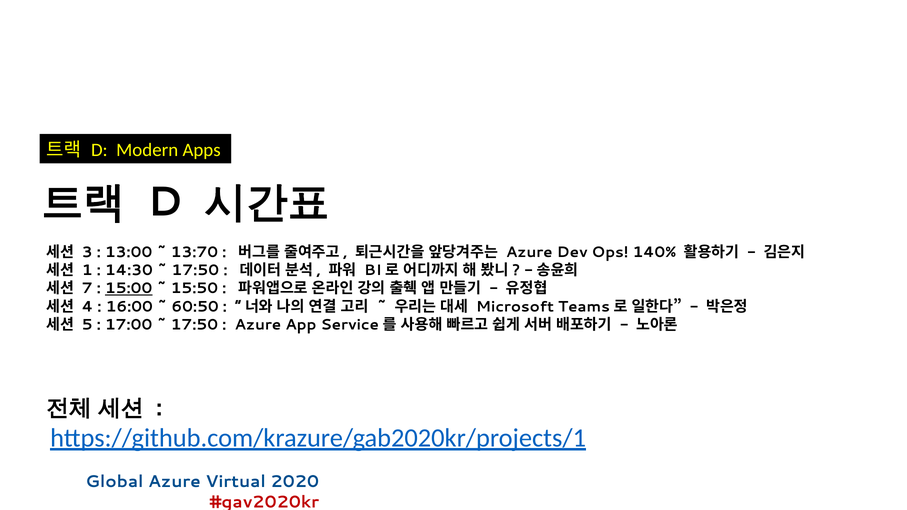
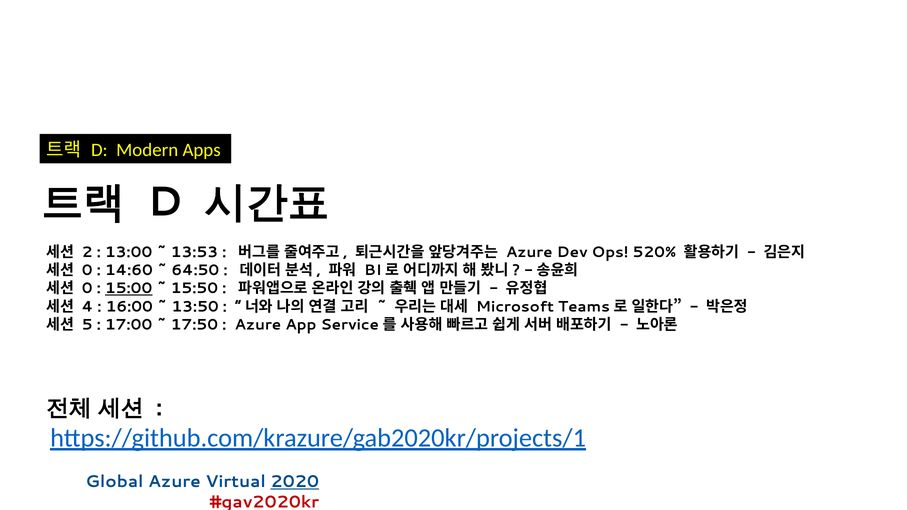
3: 3 -> 2
13:70: 13:70 -> 13:53
140%: 140% -> 520%
1 at (87, 270): 1 -> 0
14:30: 14:30 -> 14:60
17:50 at (195, 270): 17:50 -> 64:50
7 at (87, 289): 7 -> 0
60:50: 60:50 -> 13:50
2020 underline: none -> present
